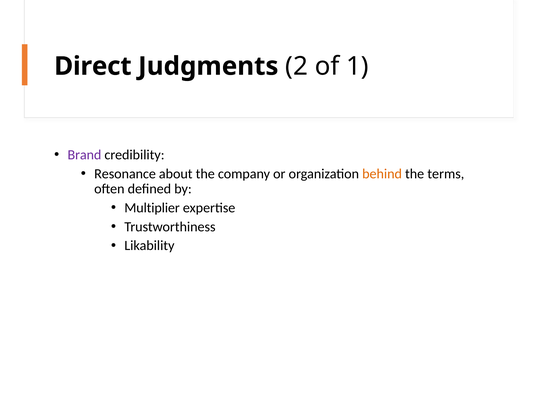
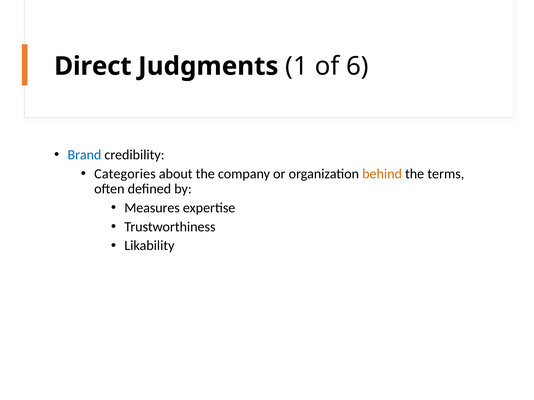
2: 2 -> 1
1: 1 -> 6
Brand colour: purple -> blue
Resonance: Resonance -> Categories
Multiplier: Multiplier -> Measures
